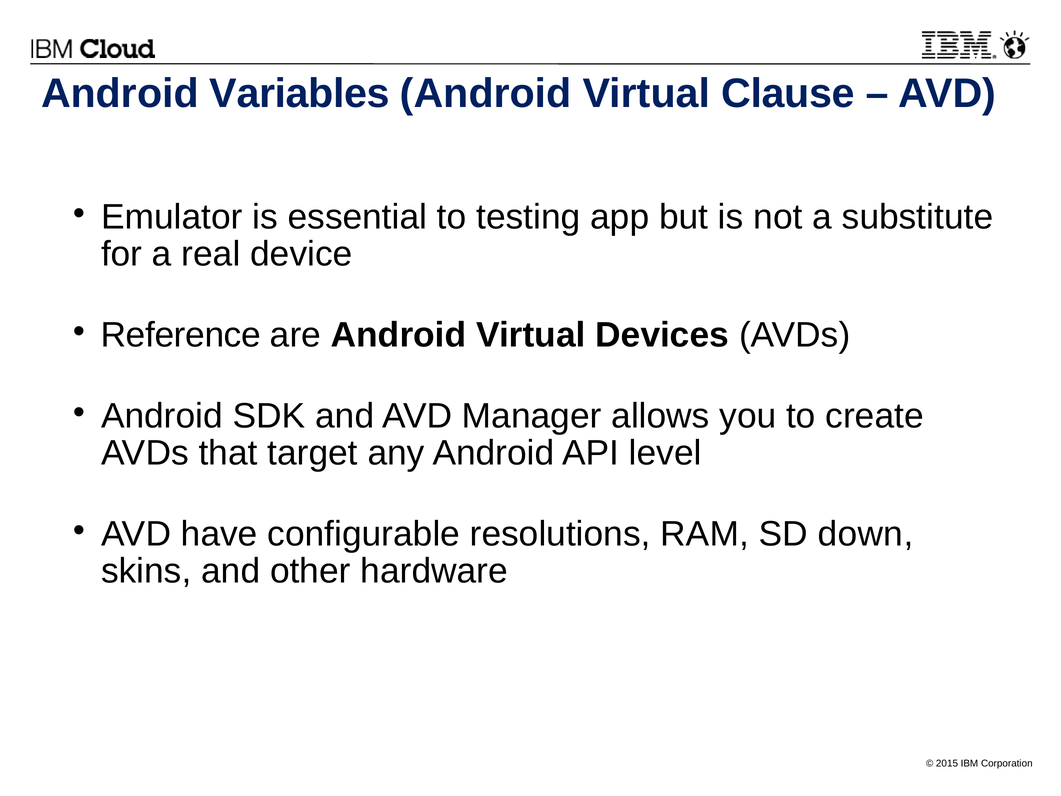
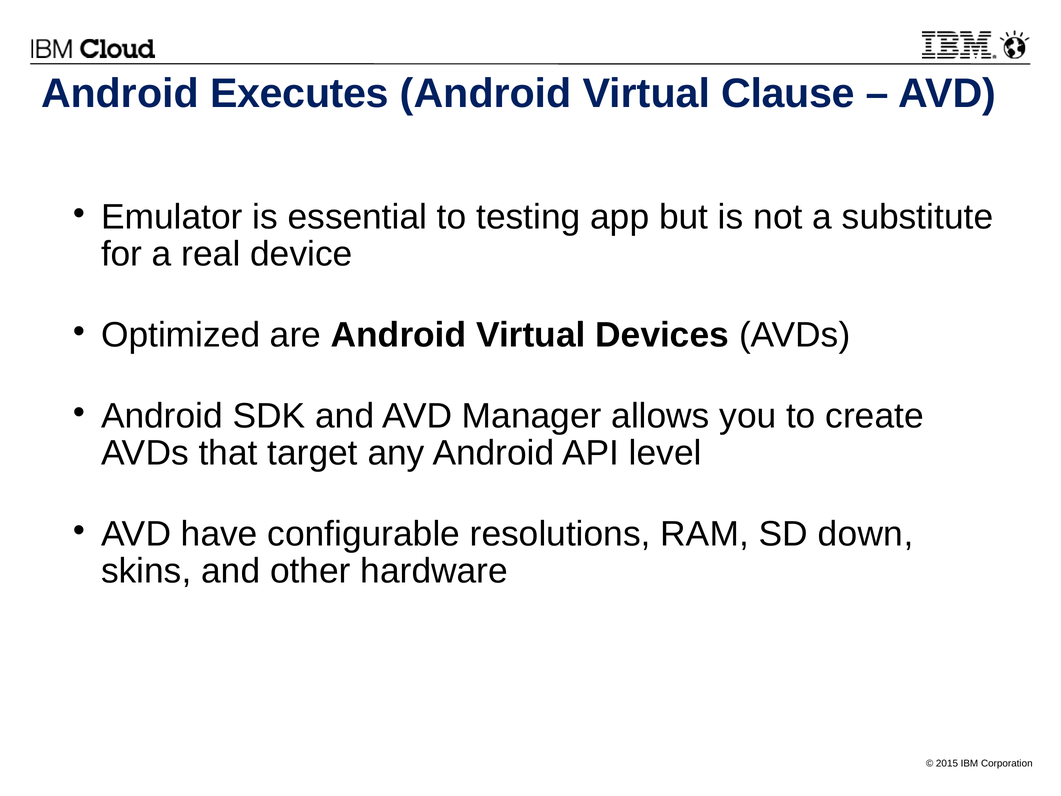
Variables: Variables -> Executes
Reference: Reference -> Optimized
